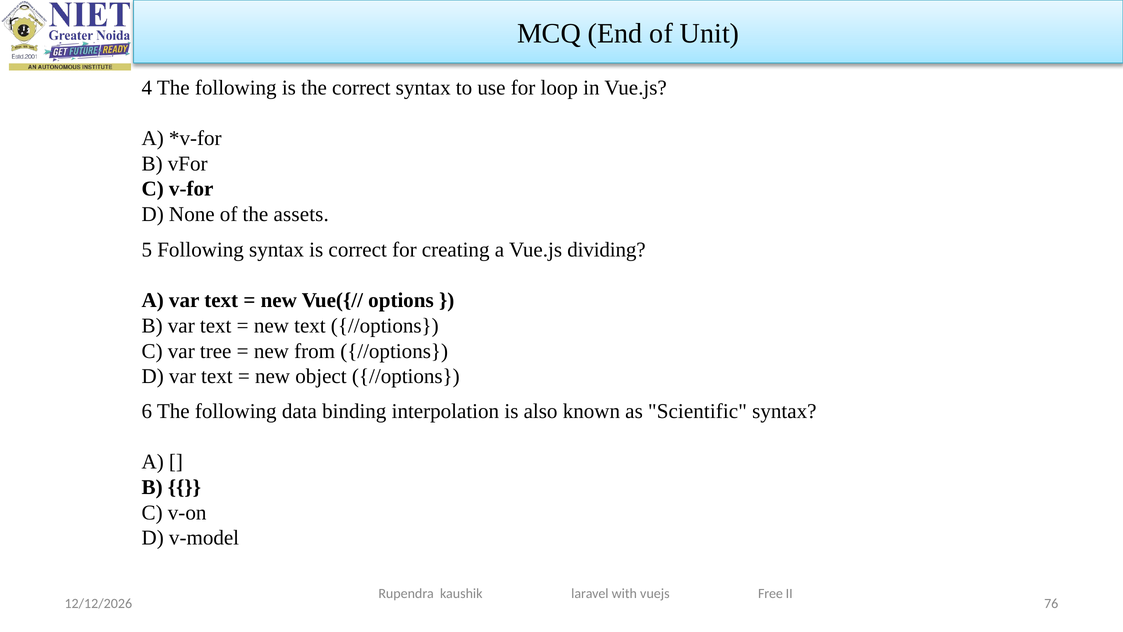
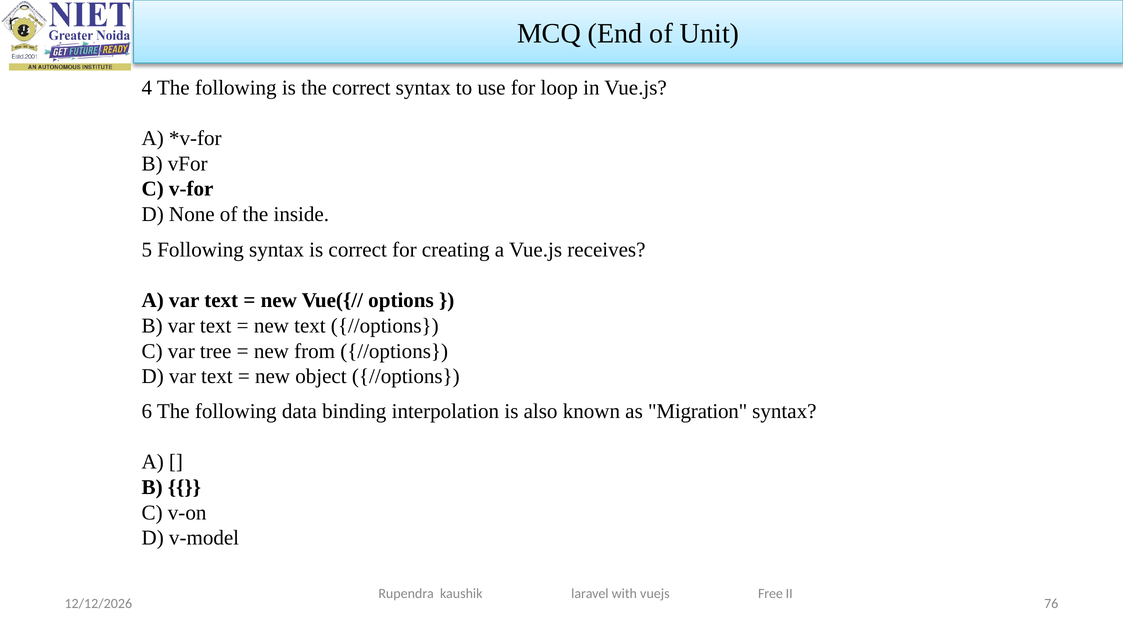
assets: assets -> inside
dividing: dividing -> receives
Scientific: Scientific -> Migration
